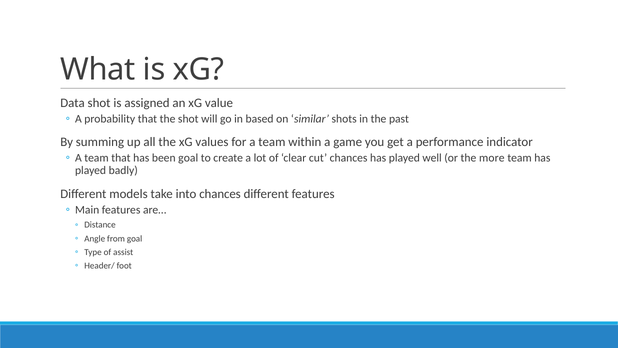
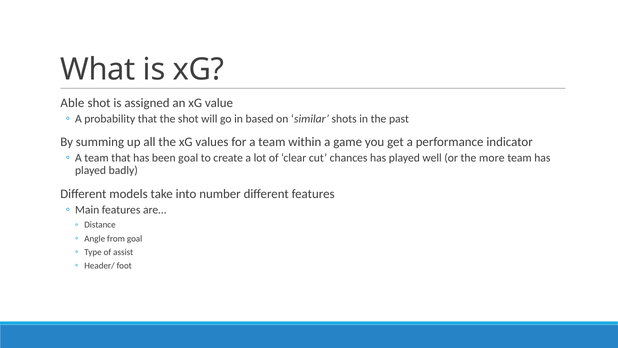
Data: Data -> Able
into chances: chances -> number
